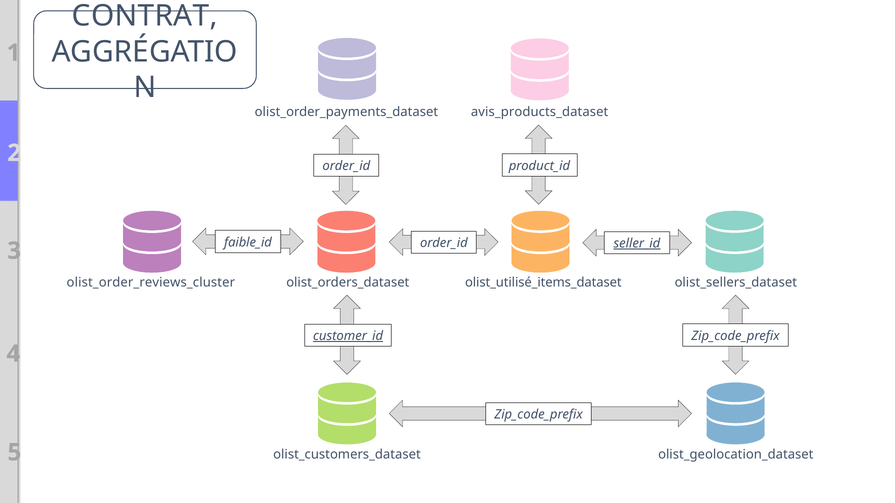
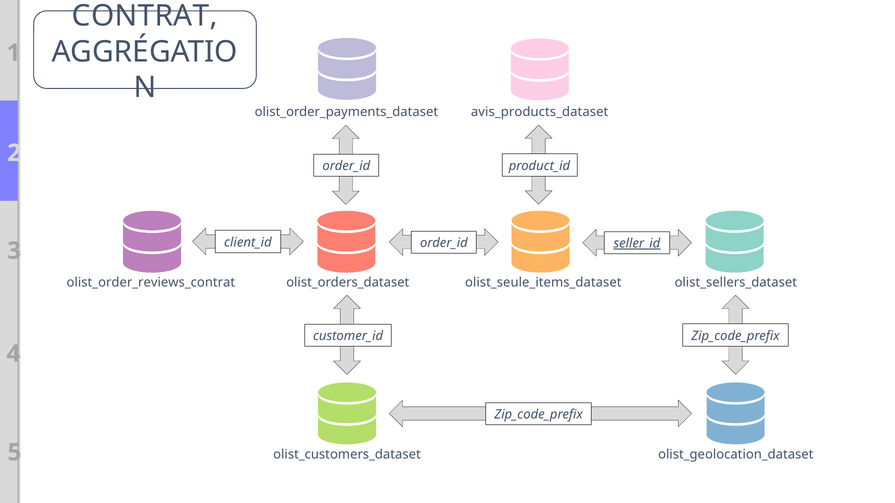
faible_id: faible_id -> client_id
olist_order_reviews_cluster: olist_order_reviews_cluster -> olist_order_reviews_contrat
olist_utilisé_items_dataset: olist_utilisé_items_dataset -> olist_seule_items_dataset
customer_id underline: present -> none
